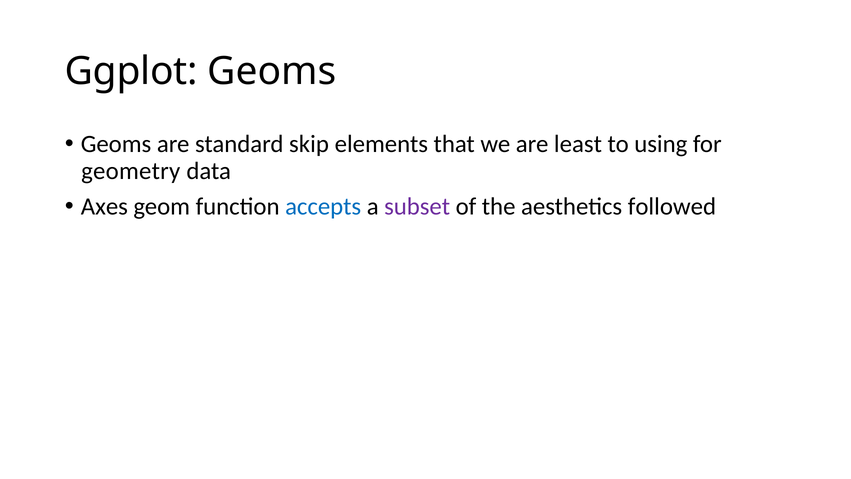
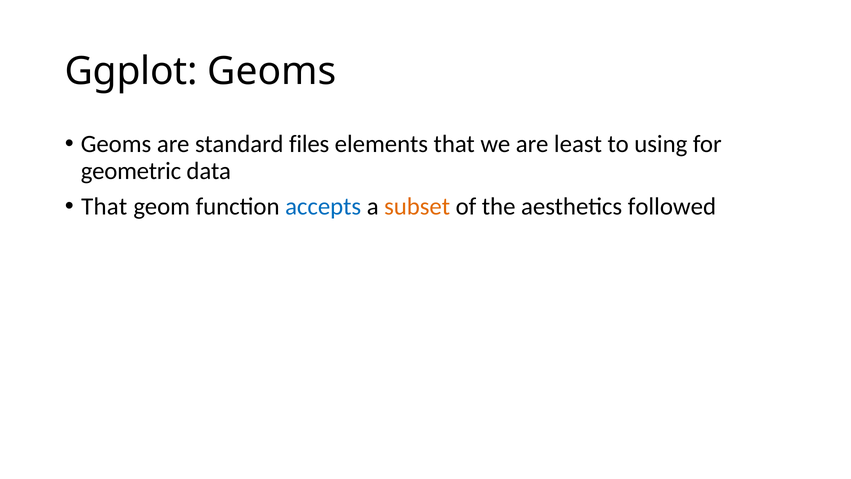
skip: skip -> files
geometry: geometry -> geometric
Axes at (104, 206): Axes -> That
subset colour: purple -> orange
